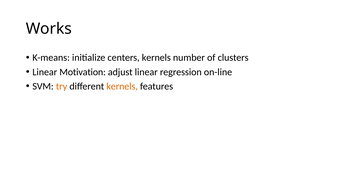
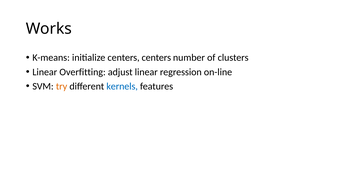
centers kernels: kernels -> centers
Motivation: Motivation -> Overfitting
kernels at (122, 86) colour: orange -> blue
